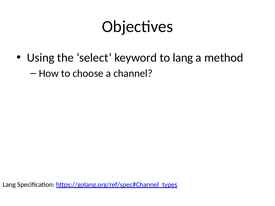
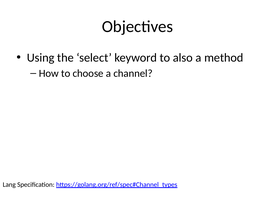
to lang: lang -> also
